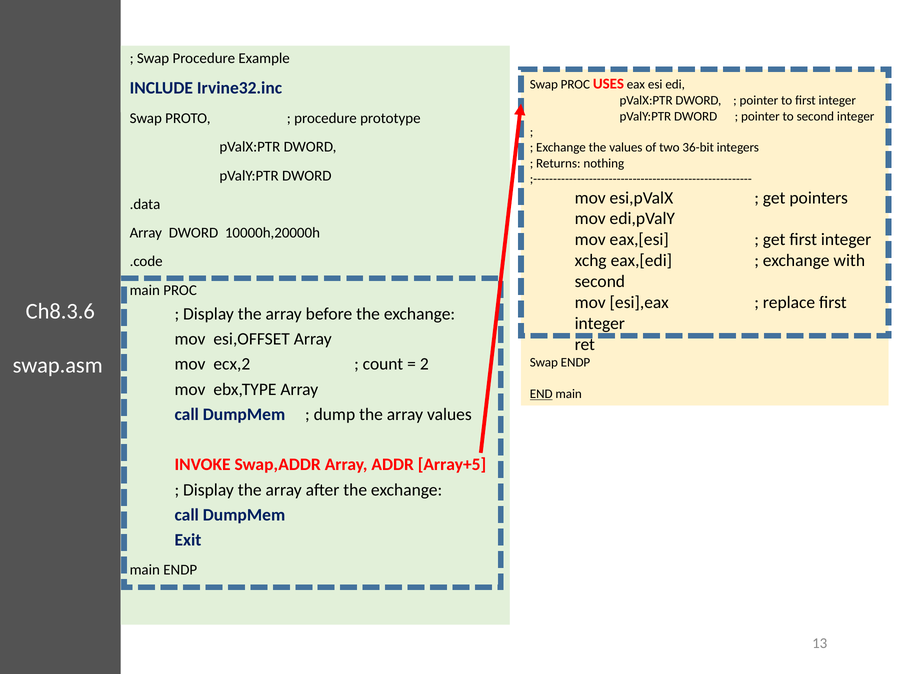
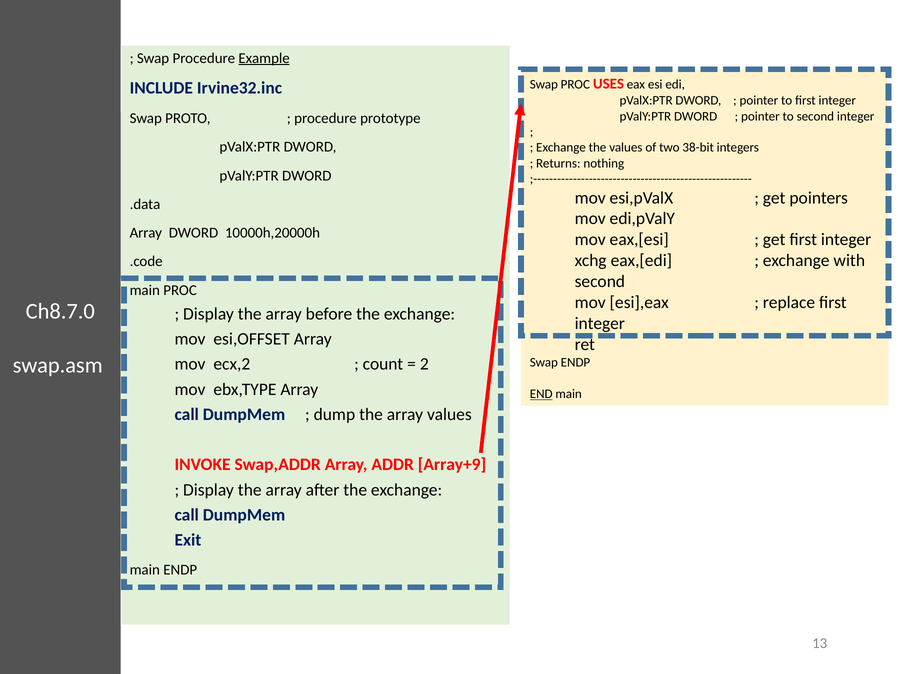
Example underline: none -> present
36-bit: 36-bit -> 38-bit
Ch8.3.6: Ch8.3.6 -> Ch8.7.0
Array+5: Array+5 -> Array+9
